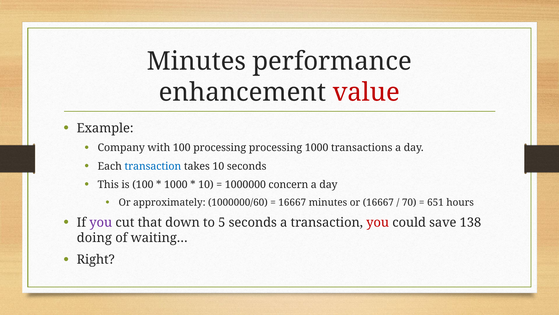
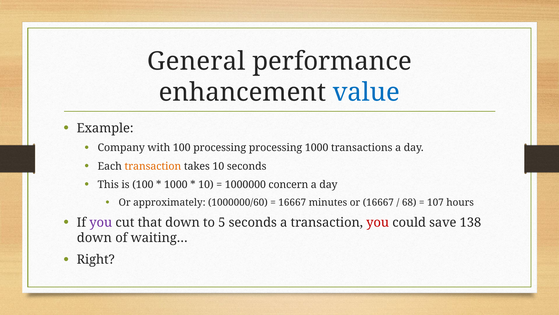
Minutes at (196, 61): Minutes -> General
value colour: red -> blue
transaction at (153, 166) colour: blue -> orange
70: 70 -> 68
651: 651 -> 107
doing at (94, 238): doing -> down
